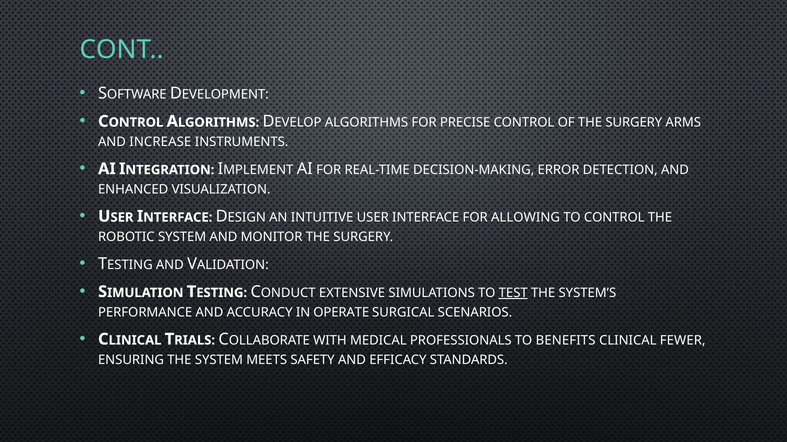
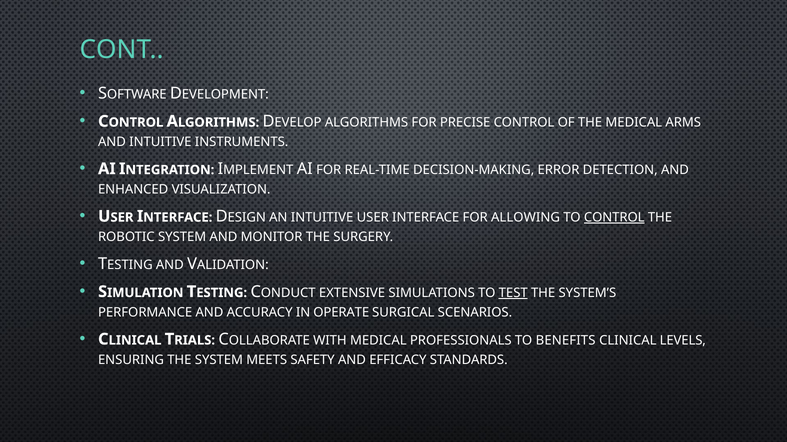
OF THE SURGERY: SURGERY -> MEDICAL
AND INCREASE: INCREASE -> INTUITIVE
CONTROL at (614, 218) underline: none -> present
FEWER: FEWER -> LEVELS
